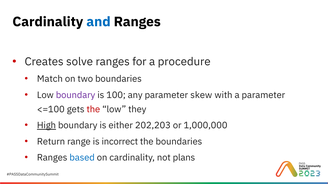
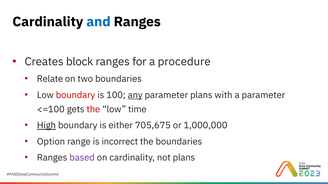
solve: solve -> block
Match: Match -> Relate
boundary at (76, 95) colour: purple -> red
any underline: none -> present
parameter skew: skew -> plans
they: they -> time
202,203: 202,203 -> 705,675
Return: Return -> Option
based colour: blue -> purple
